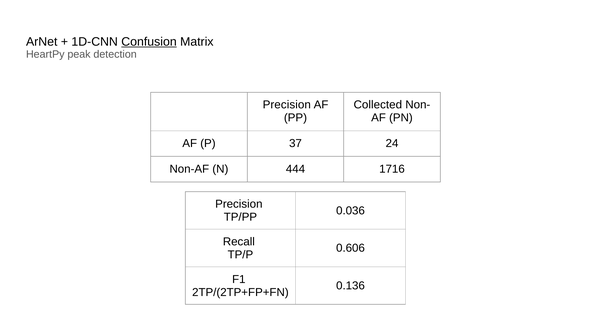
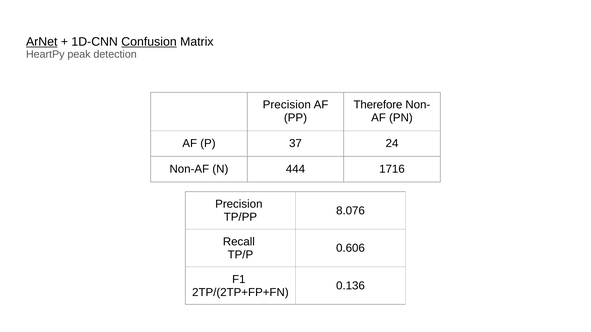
ArNet underline: none -> present
Collected: Collected -> Therefore
0.036: 0.036 -> 8.076
